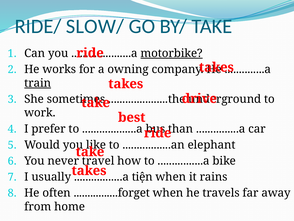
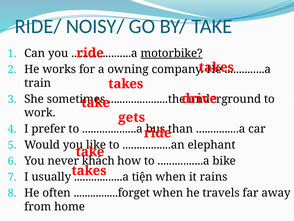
SLOW/: SLOW/ -> NOISY/
train underline: present -> none
best: best -> gets
travel: travel -> khách
